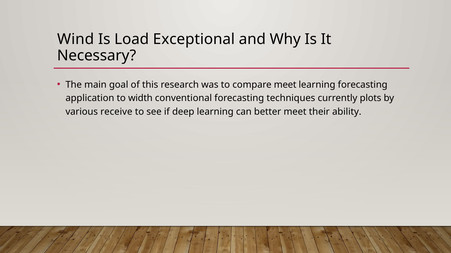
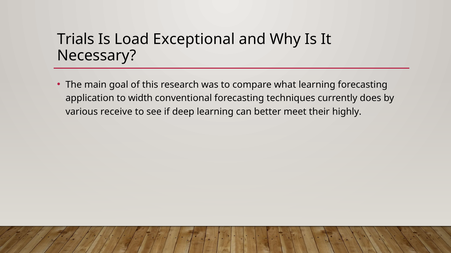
Wind: Wind -> Trials
compare meet: meet -> what
plots: plots -> does
ability: ability -> highly
